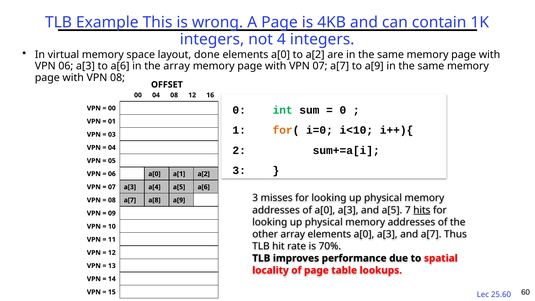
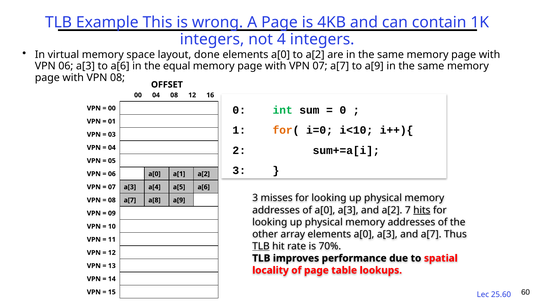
the array: array -> equal
and a[5: a[5 -> a[2
TLB at (261, 246) underline: none -> present
